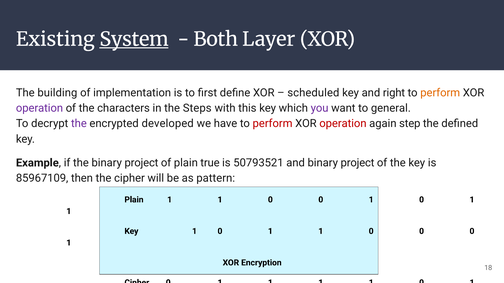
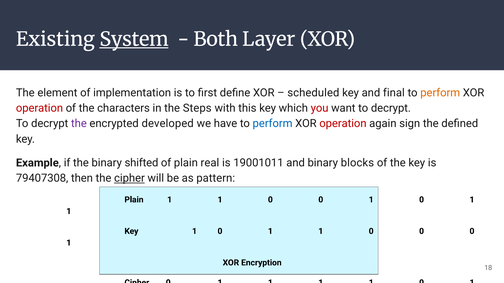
building: building -> element
right: right -> final
operation at (39, 108) colour: purple -> red
you colour: purple -> red
want to general: general -> decrypt
perform at (273, 124) colour: red -> blue
step: step -> sign
the binary project: project -> shifted
true: true -> real
50793521: 50793521 -> 19001011
and binary project: project -> blocks
85967109: 85967109 -> 79407308
cipher at (129, 179) underline: none -> present
